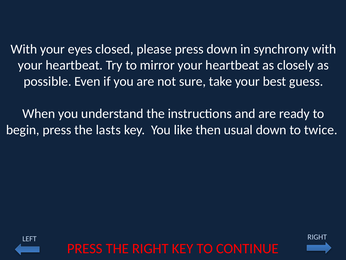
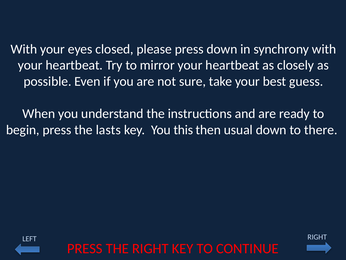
like: like -> this
twice: twice -> there
